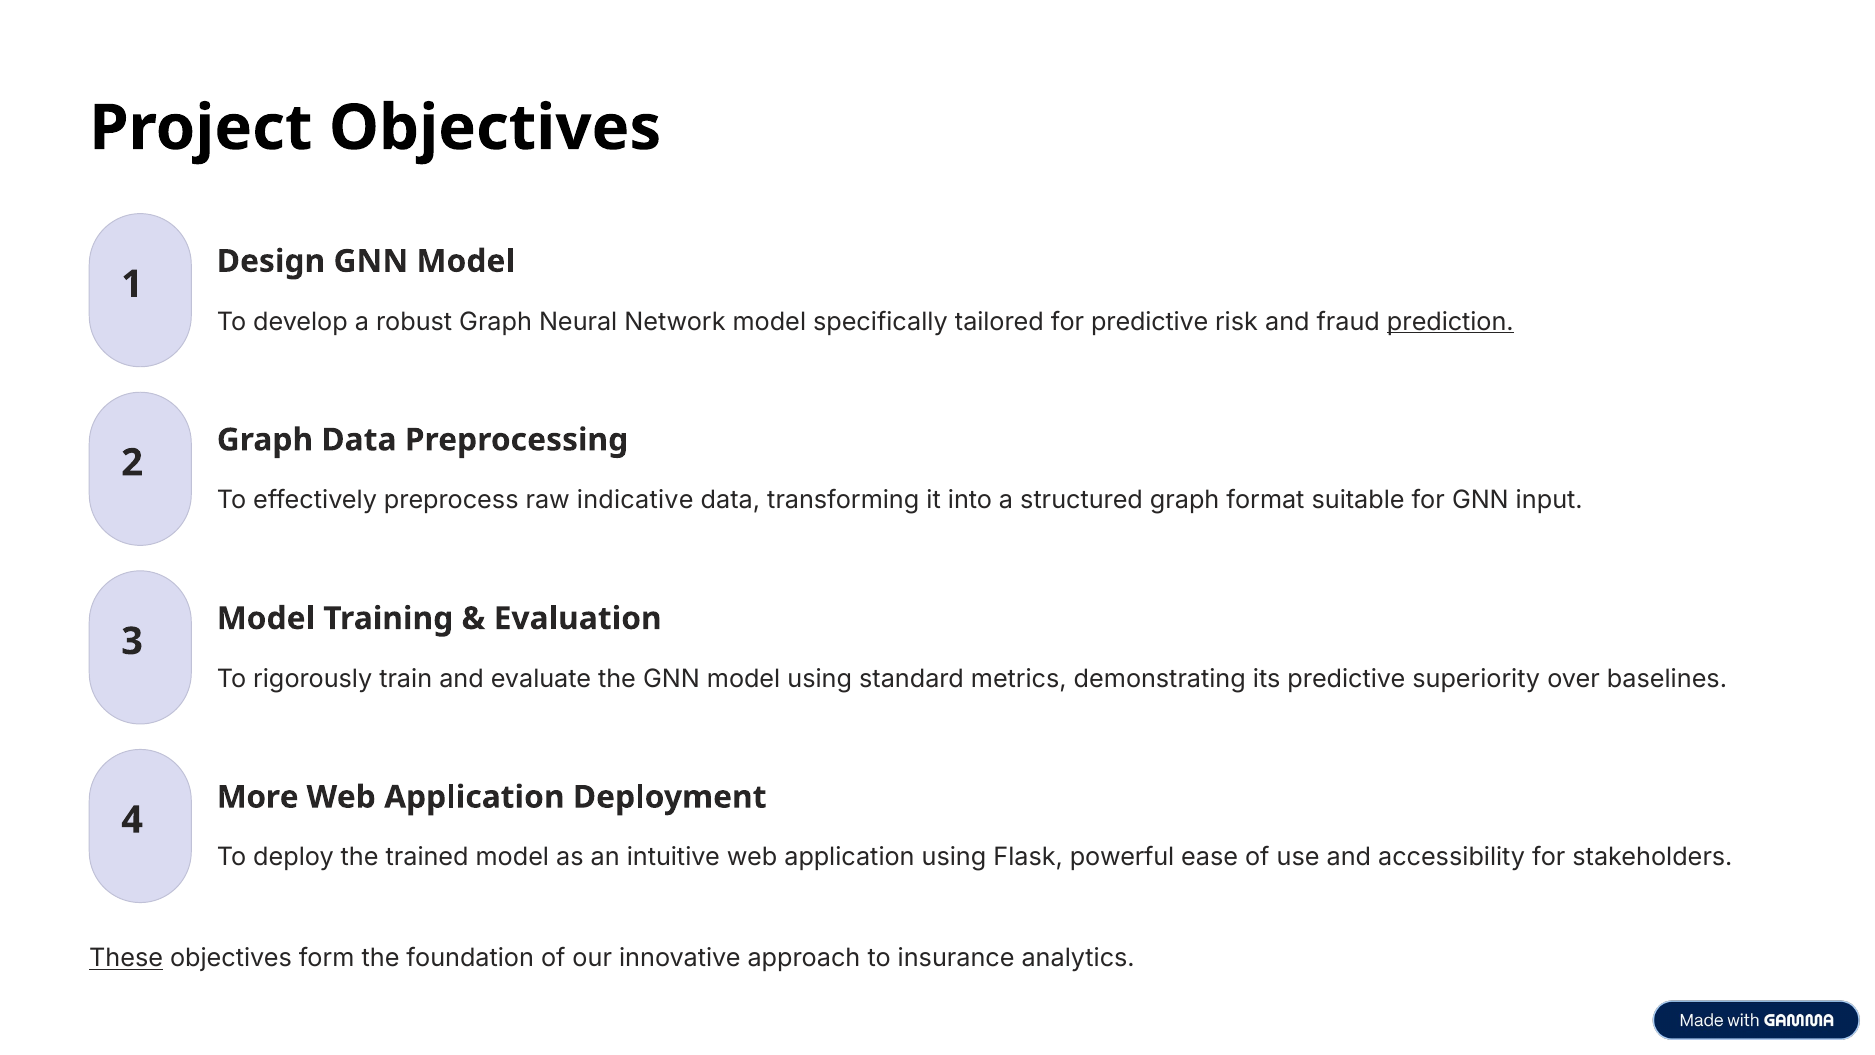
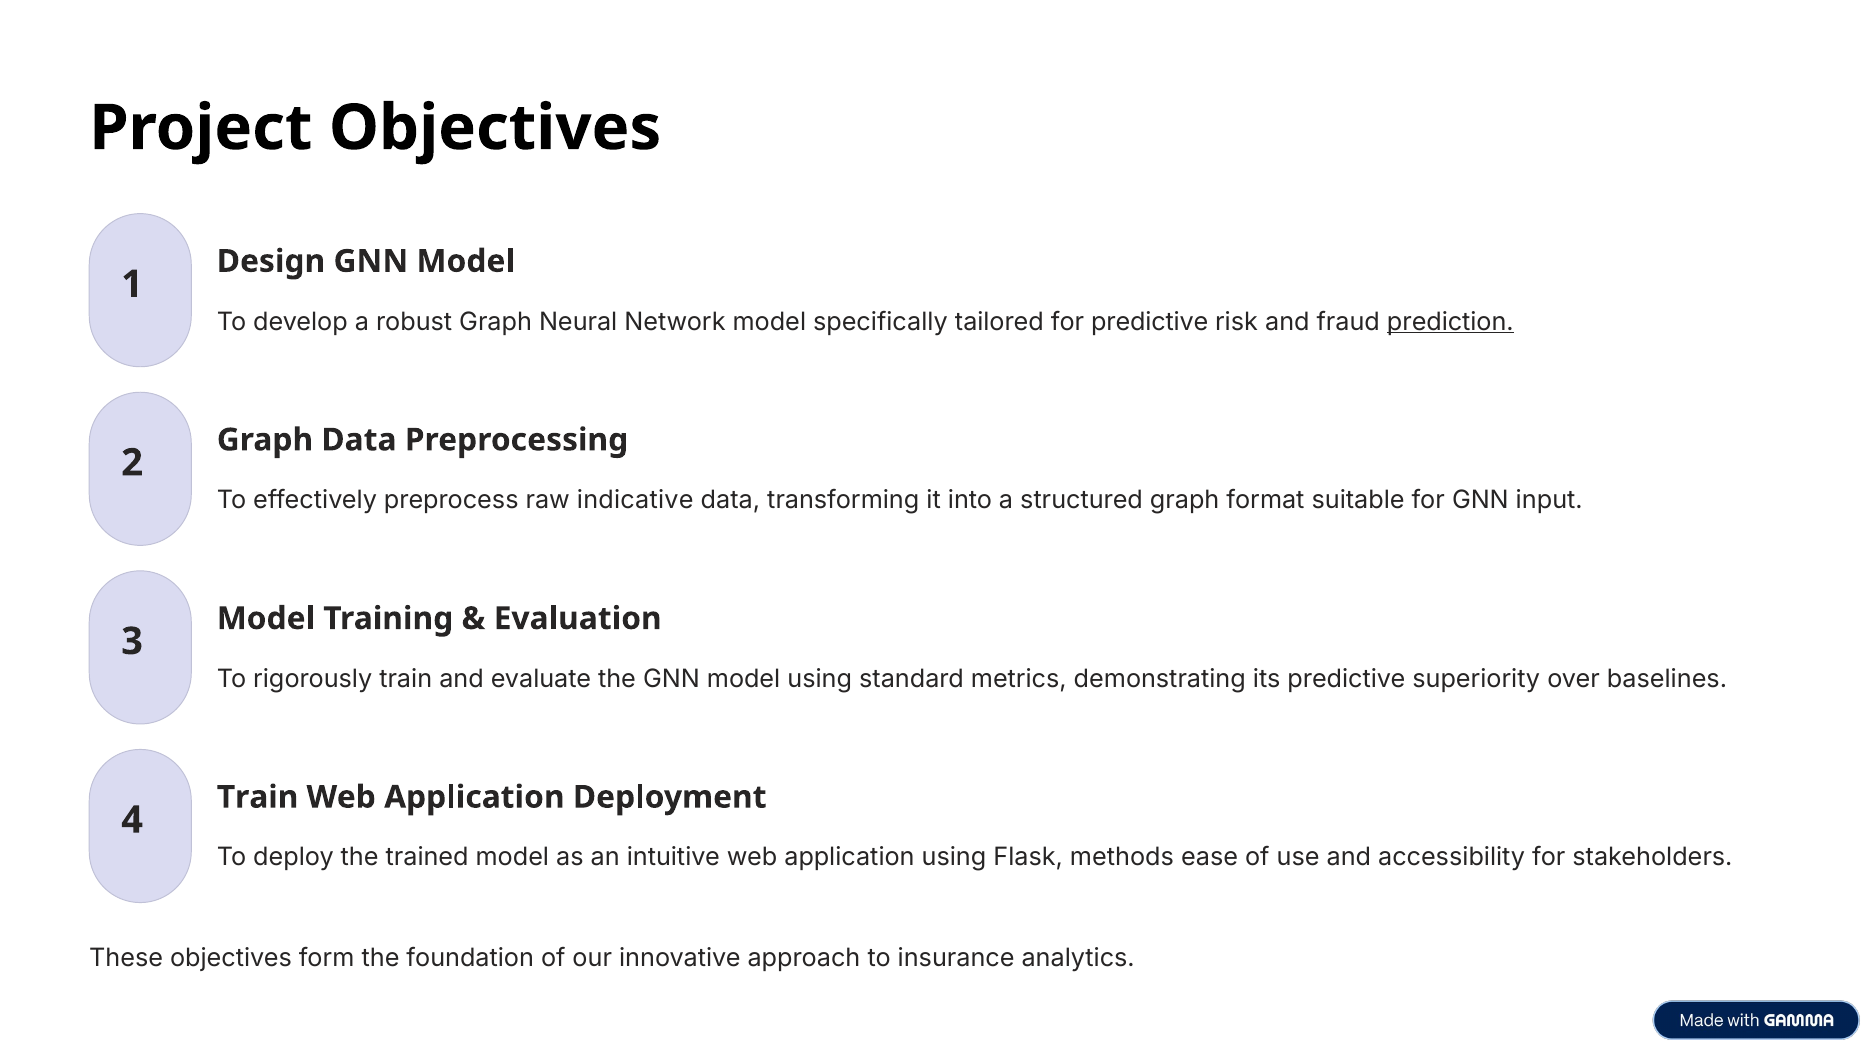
More at (258, 797): More -> Train
powerful: powerful -> methods
These underline: present -> none
